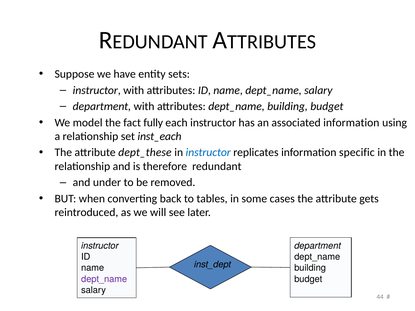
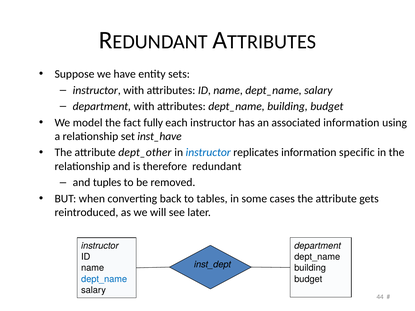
inst_each: inst_each -> inst_have
dept_these: dept_these -> dept_other
under: under -> tuples
dept_name at (104, 279) colour: purple -> blue
